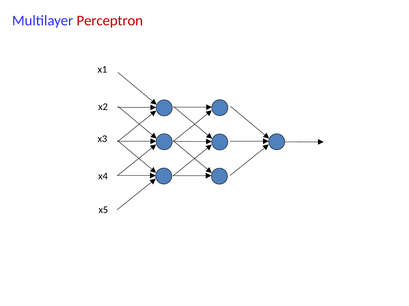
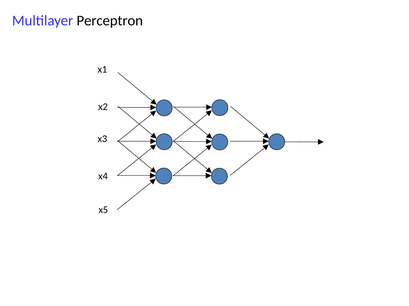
Perceptron colour: red -> black
